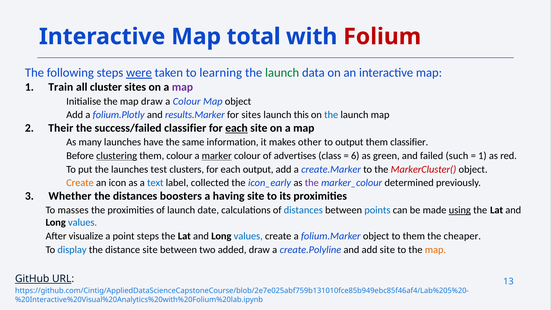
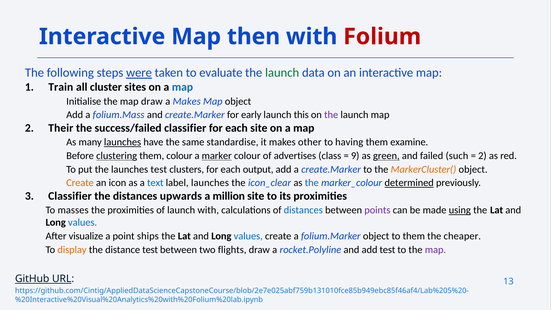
total: total -> then
learning: learning -> evaluate
map at (182, 87) colour: purple -> blue
a Colour: Colour -> Makes
folium.Plotly: folium.Plotly -> folium.Mass
and results.Marker: results.Marker -> create.Marker
for sites: sites -> early
the at (331, 115) colour: blue -> purple
each at (236, 128) underline: present -> none
launches at (123, 142) underline: none -> present
information: information -> standardise
to output: output -> having
them classifier: classifier -> examine
6: 6 -> 9
green underline: none -> present
1 at (482, 156): 1 -> 2
MarkerCluster( colour: red -> orange
label collected: collected -> launches
icon_early: icon_early -> icon_clear
the at (312, 183) colour: purple -> blue
determined underline: none -> present
Whether at (70, 196): Whether -> Classifier
boosters: boosters -> upwards
having: having -> million
launch date: date -> with
points colour: blue -> purple
point steps: steps -> ships
display colour: blue -> orange
distance site: site -> test
added: added -> flights
create.Polyline: create.Polyline -> rocket.Polyline
add site: site -> test
map at (435, 250) colour: orange -> purple
